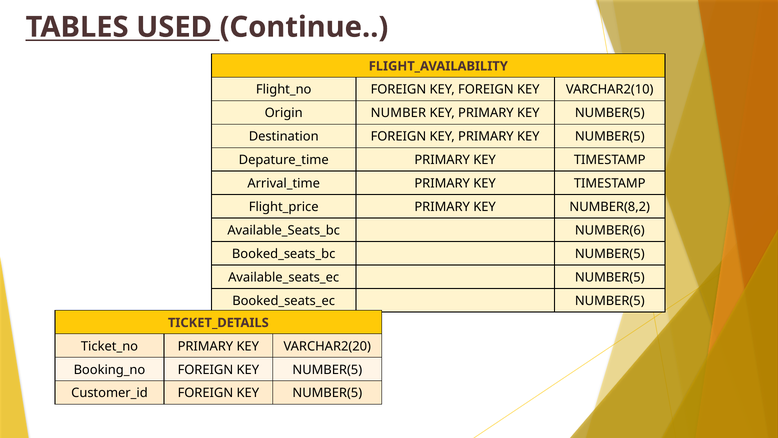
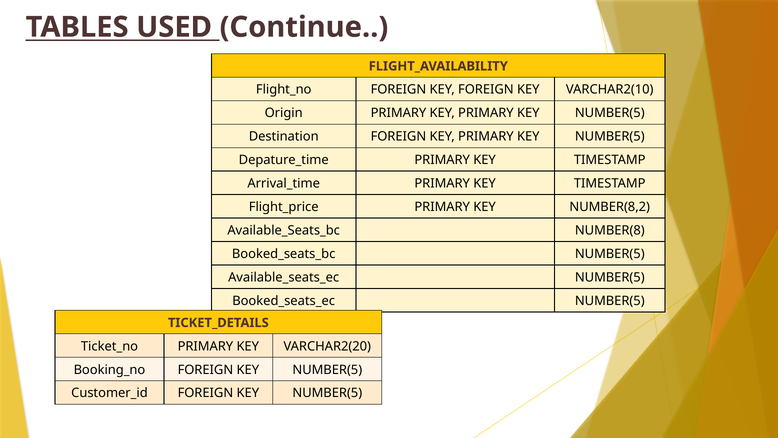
Origin NUMBER: NUMBER -> PRIMARY
NUMBER(6: NUMBER(6 -> NUMBER(8
